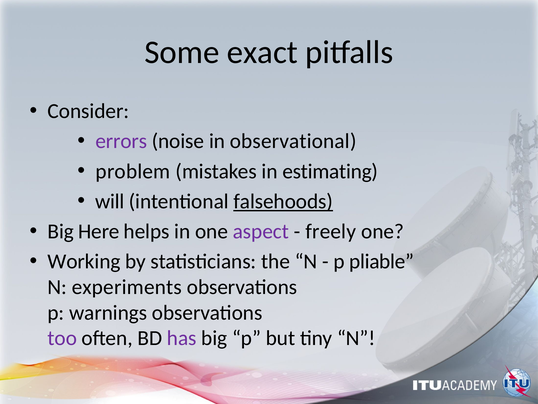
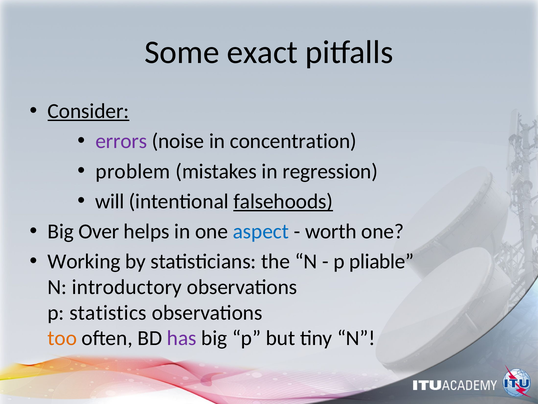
Consider underline: none -> present
observational: observational -> concentration
estimating: estimating -> regression
Here: Here -> Over
aspect colour: purple -> blue
freely: freely -> worth
experiments: experiments -> introductory
warnings: warnings -> statistics
too colour: purple -> orange
